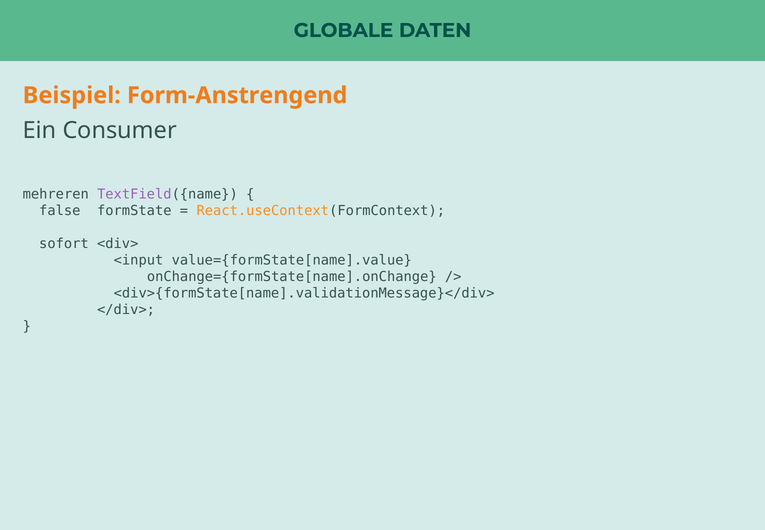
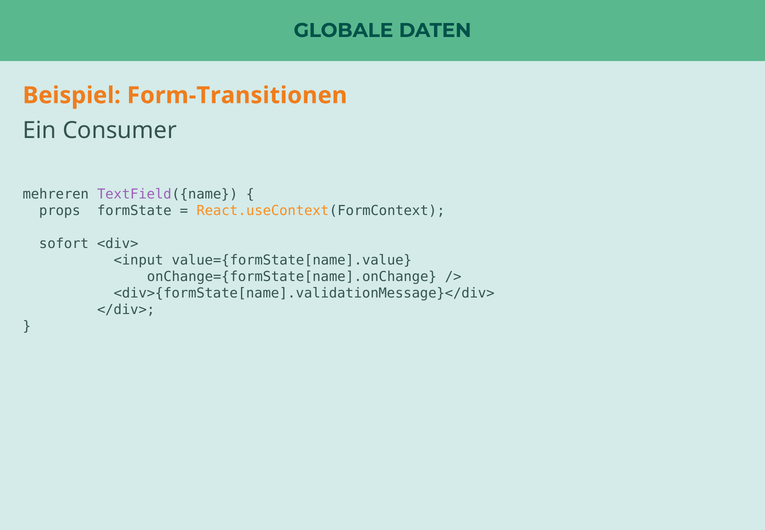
Form-Anstrengend: Form-Anstrengend -> Form-Transitionen
false: false -> props
